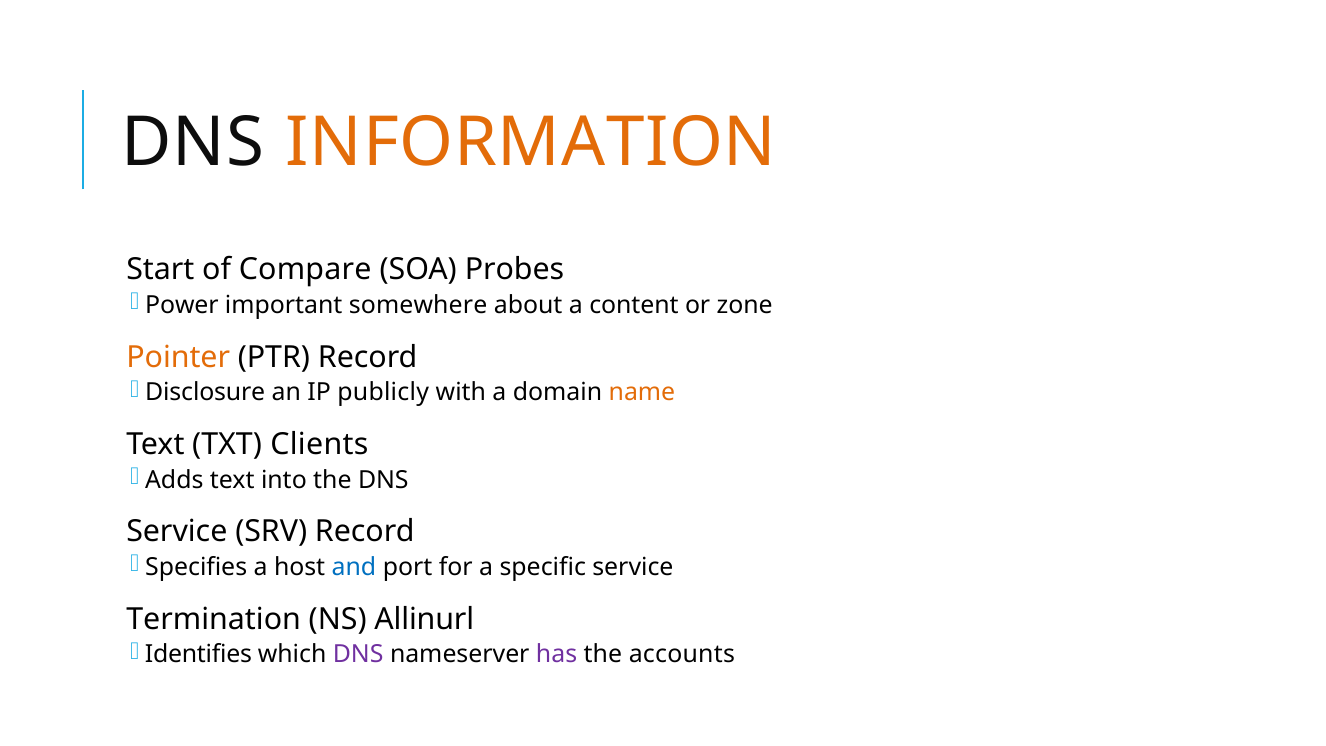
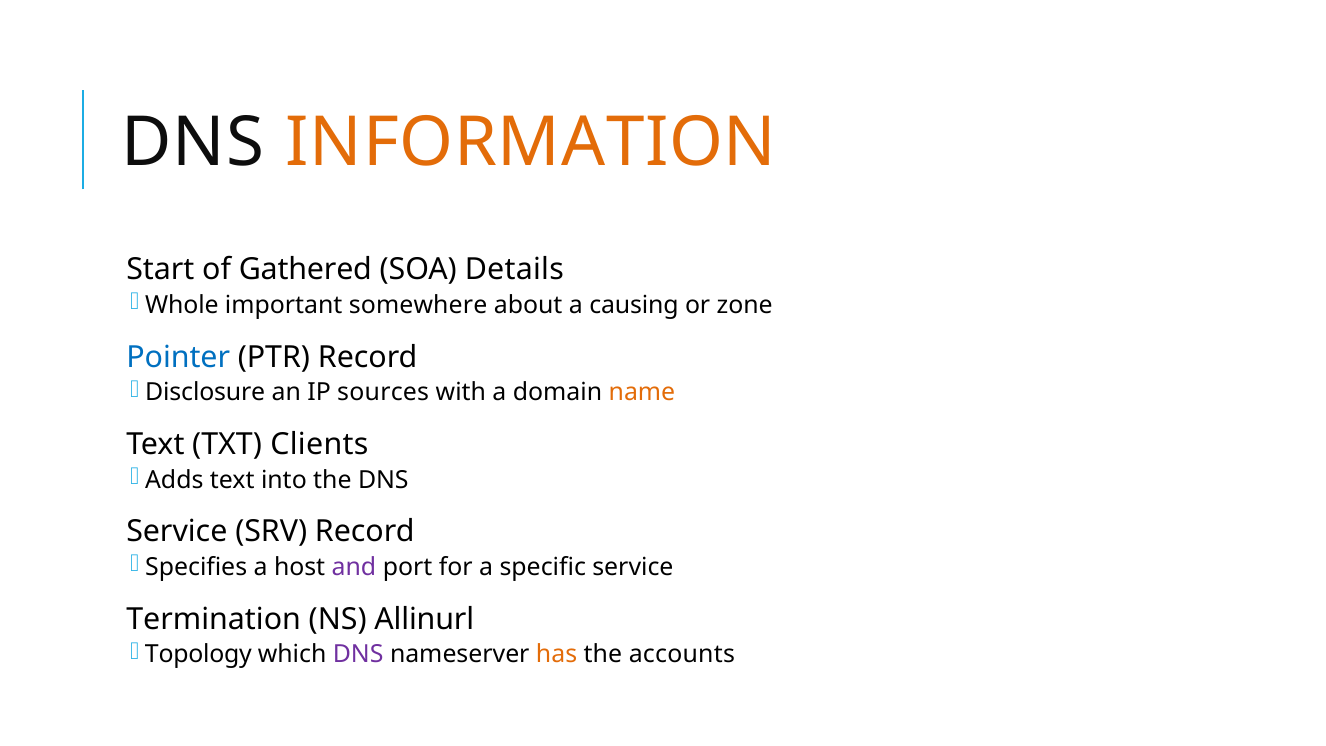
Compare: Compare -> Gathered
Probes: Probes -> Details
Power: Power -> Whole
content: content -> causing
Pointer colour: orange -> blue
publicly: publicly -> sources
and colour: blue -> purple
Identifies: Identifies -> Topology
has colour: purple -> orange
